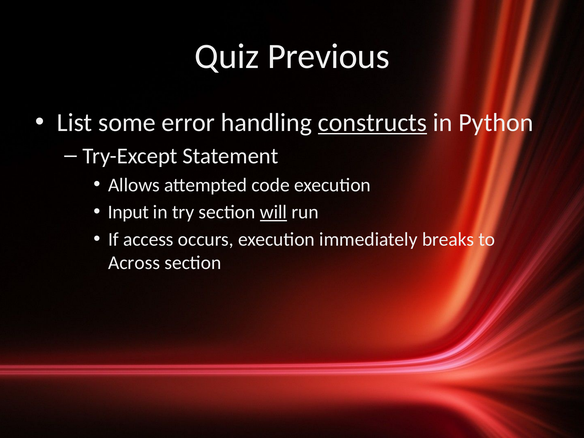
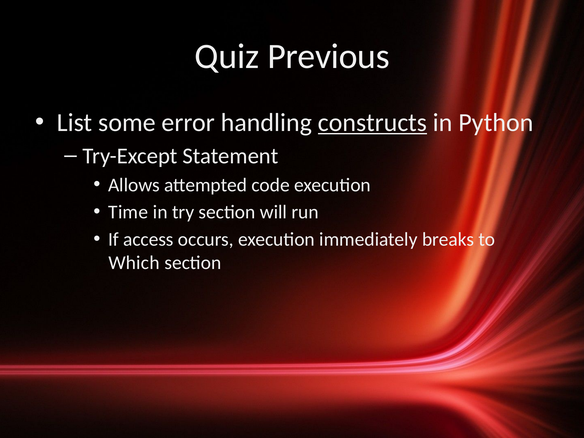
Input: Input -> Time
will underline: present -> none
Across: Across -> Which
